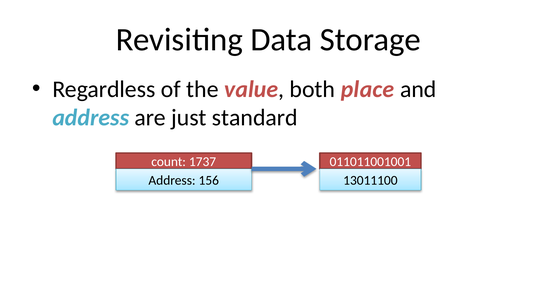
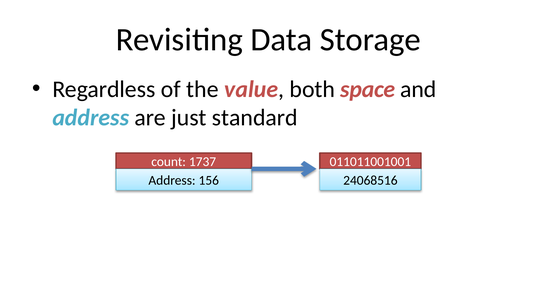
place: place -> space
13011100: 13011100 -> 24068516
